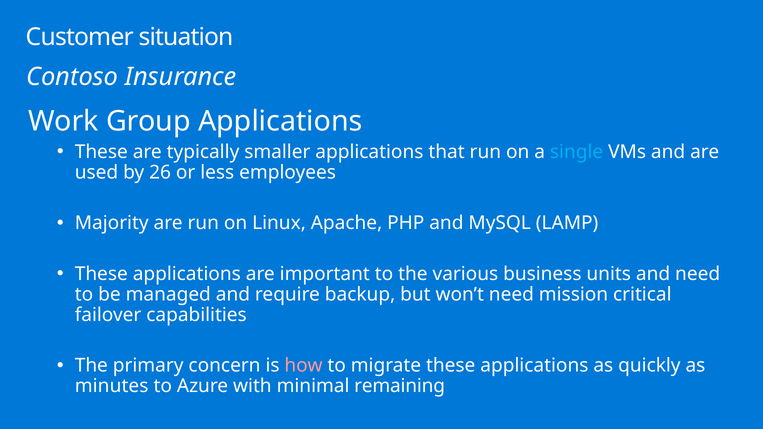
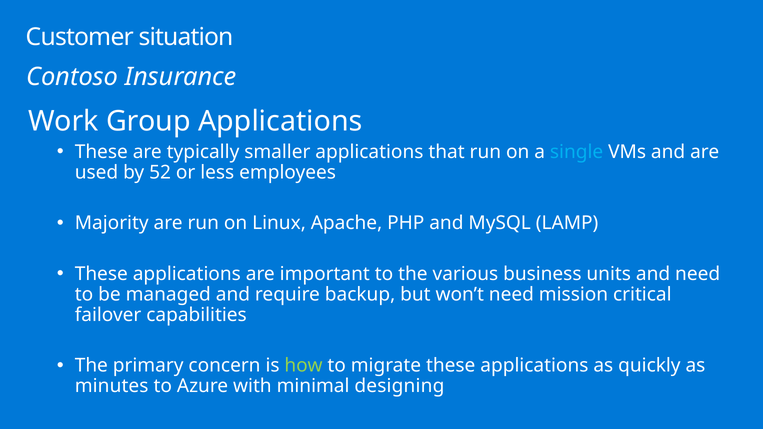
26: 26 -> 52
how colour: pink -> light green
remaining: remaining -> designing
